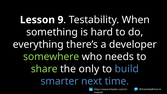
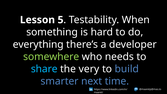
9: 9 -> 5
share colour: light green -> light blue
only: only -> very
